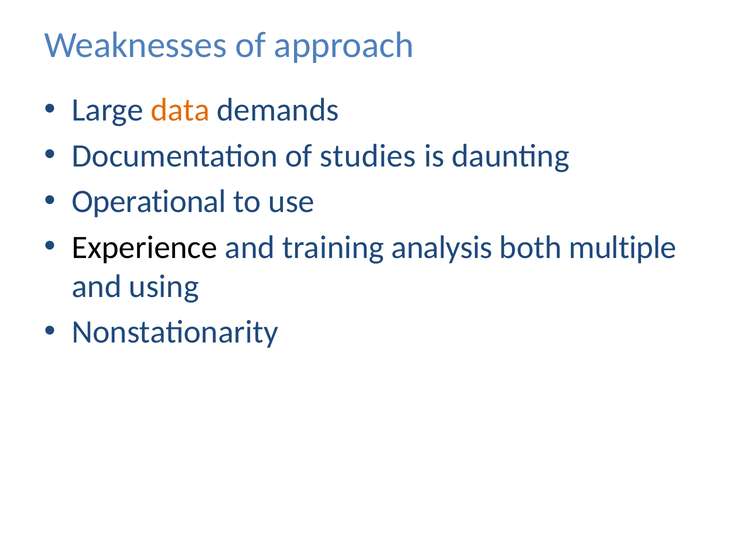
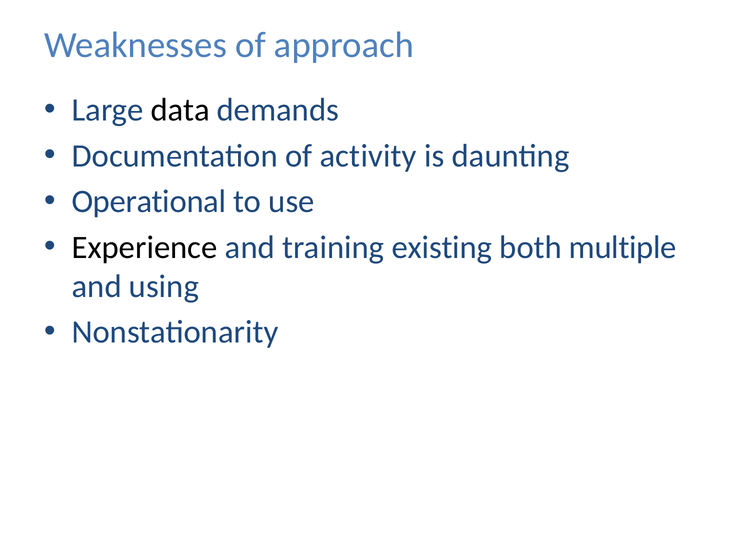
data colour: orange -> black
studies: studies -> activity
analysis: analysis -> existing
